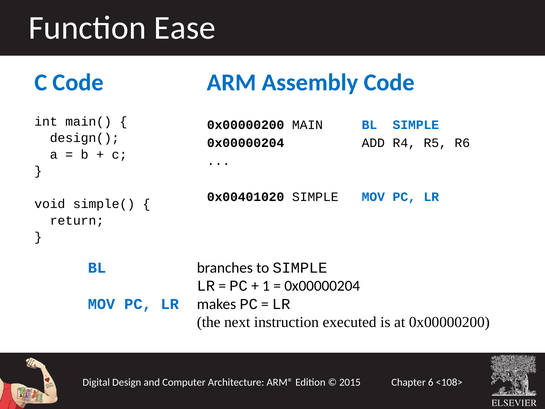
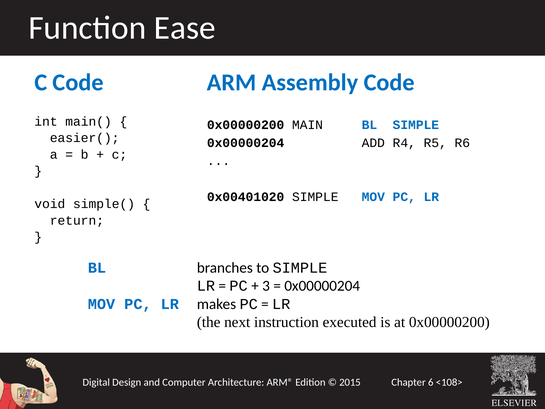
design(: design( -> easier(
1: 1 -> 3
